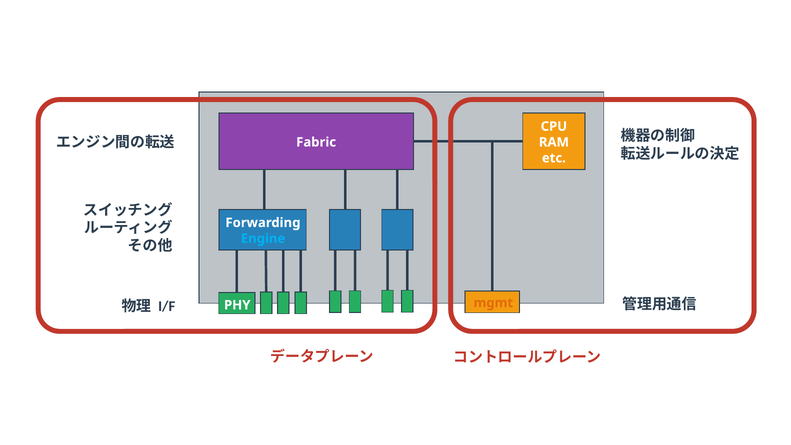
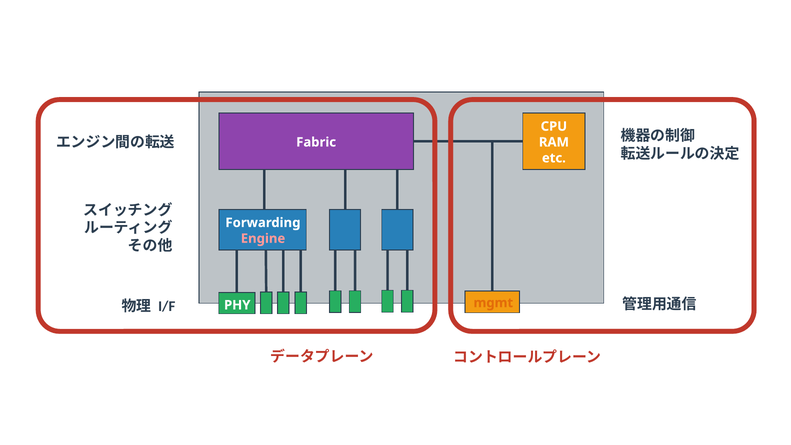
Engine colour: light blue -> pink
